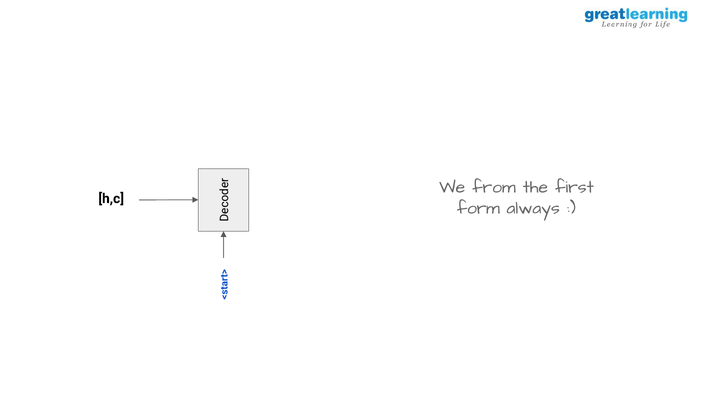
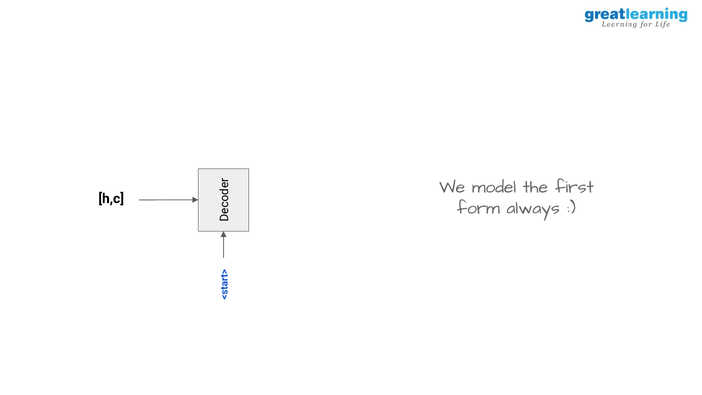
from: from -> model
